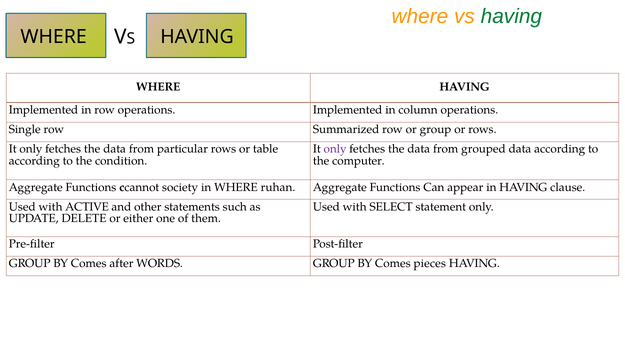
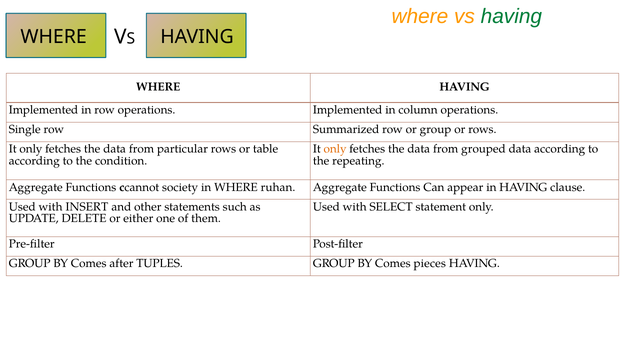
only at (335, 149) colour: purple -> orange
computer: computer -> repeating
ACTIVE: ACTIVE -> INSERT
WORDS: WORDS -> TUPLES
